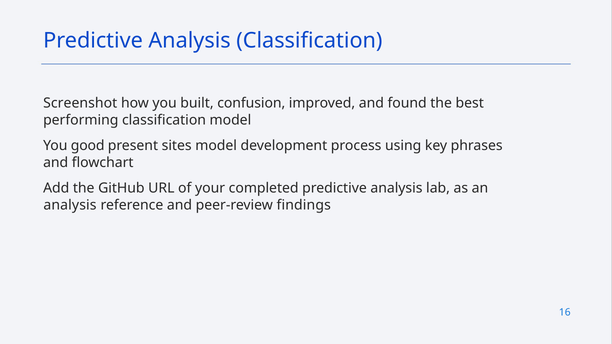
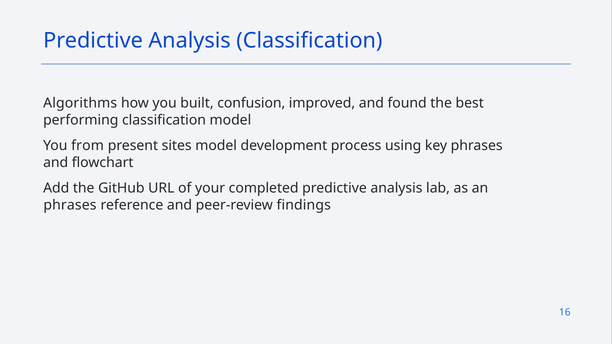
Screenshot: Screenshot -> Algorithms
good: good -> from
analysis at (70, 205): analysis -> phrases
